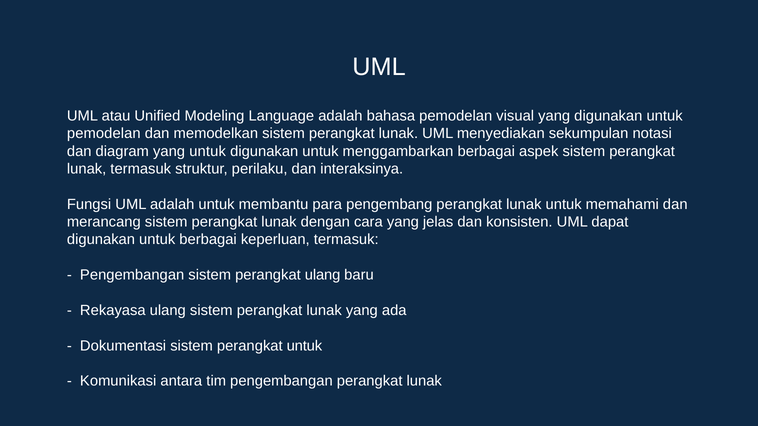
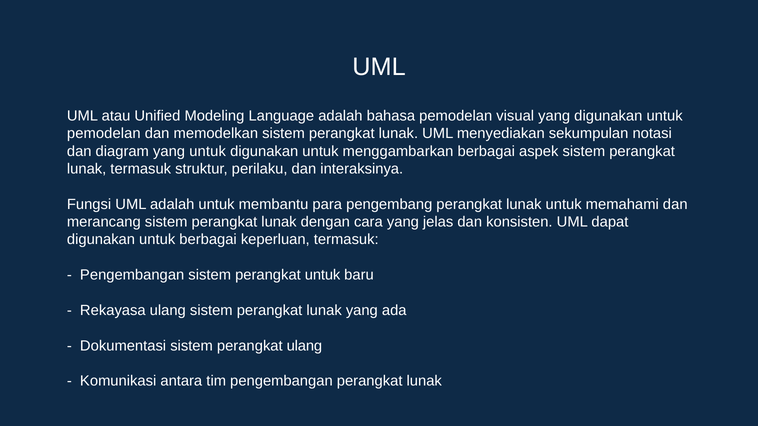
perangkat ulang: ulang -> untuk
perangkat untuk: untuk -> ulang
